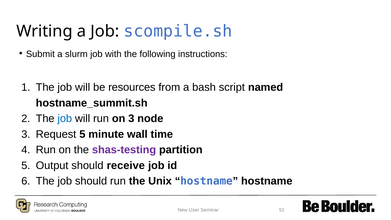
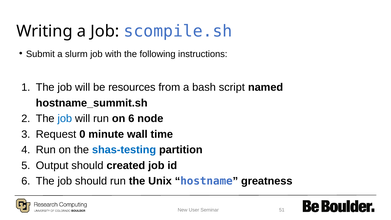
on 3: 3 -> 6
Request 5: 5 -> 0
shas-testing colour: purple -> blue
receive: receive -> created
hostname hostname: hostname -> greatness
